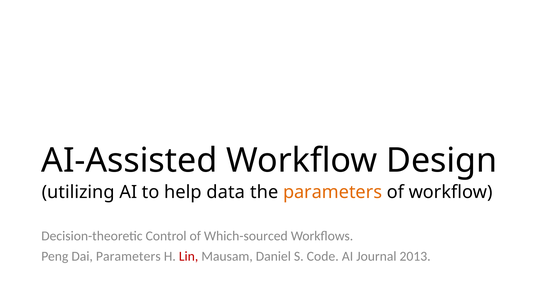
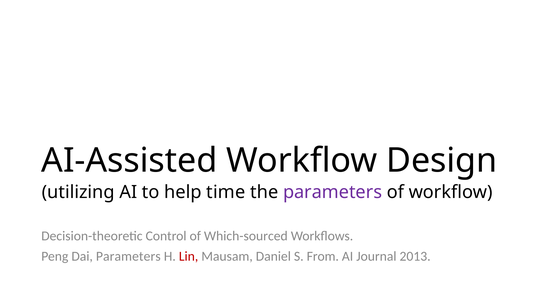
data: data -> time
parameters at (333, 192) colour: orange -> purple
Code: Code -> From
